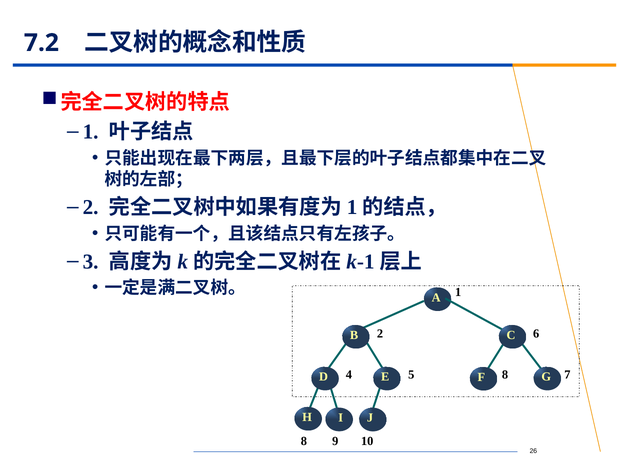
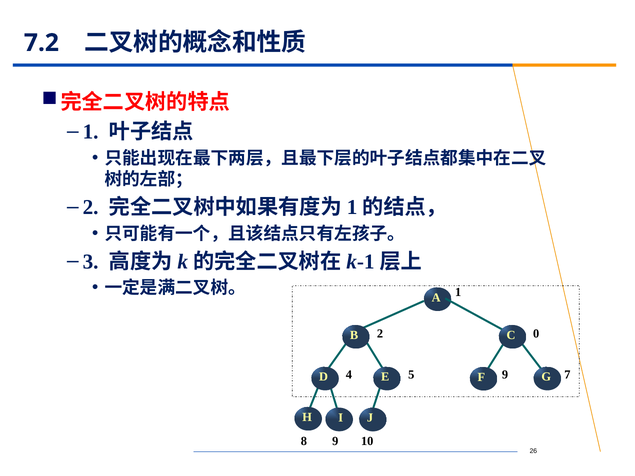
6: 6 -> 0
4 8: 8 -> 9
